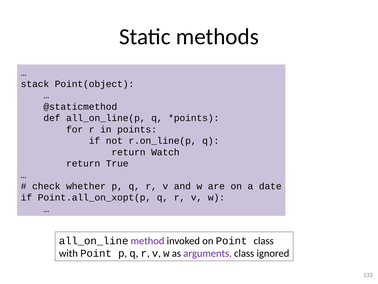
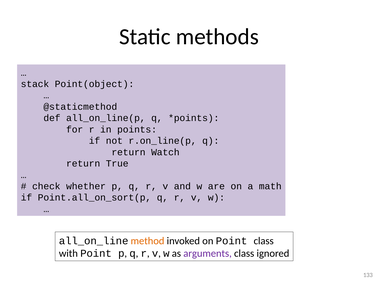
date: date -> math
Point.all_on_xopt(p: Point.all_on_xopt(p -> Point.all_on_sort(p
method colour: purple -> orange
